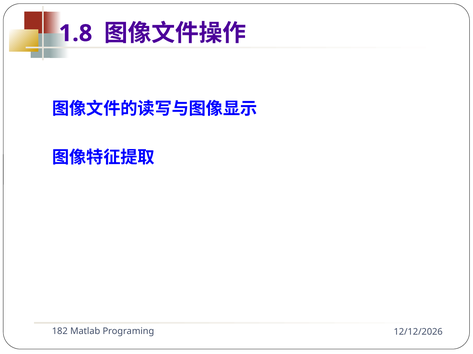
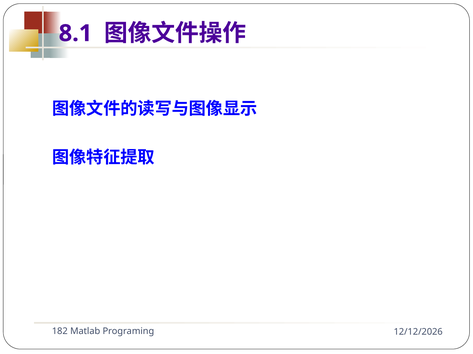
1.8: 1.8 -> 8.1
